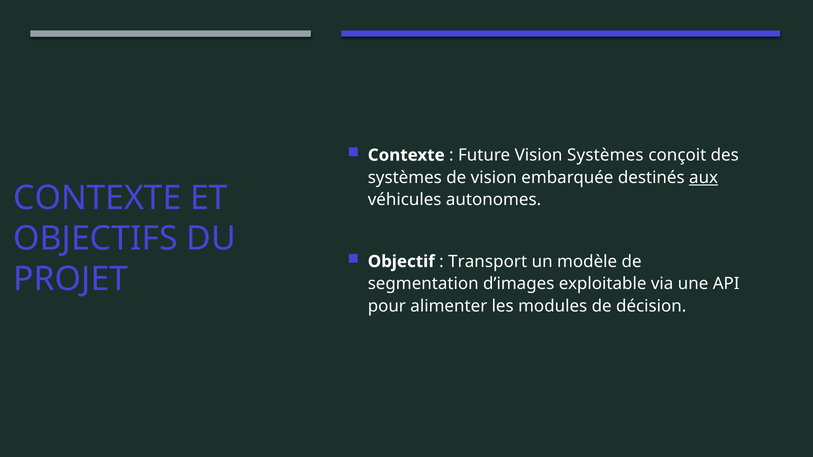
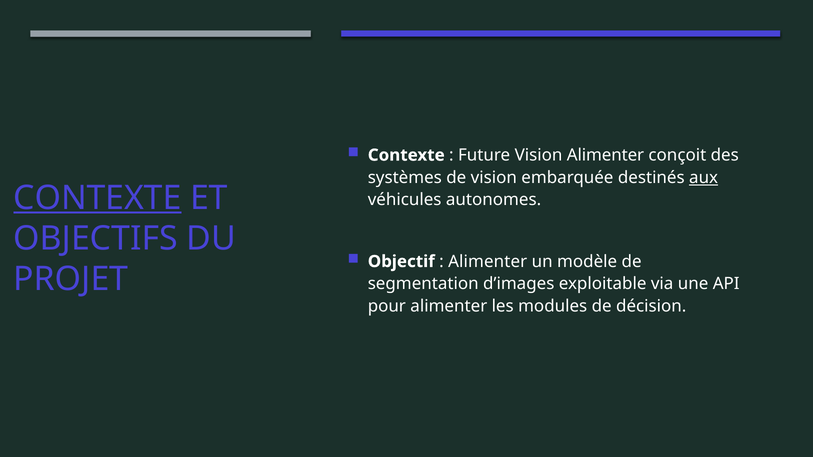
Vision Systèmes: Systèmes -> Alimenter
CONTEXTE at (97, 198) underline: none -> present
Transport at (488, 262): Transport -> Alimenter
